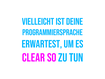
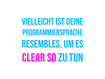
erwartest: erwartest -> resembles
